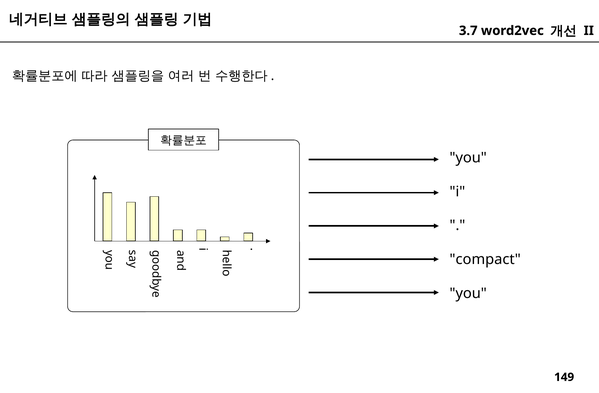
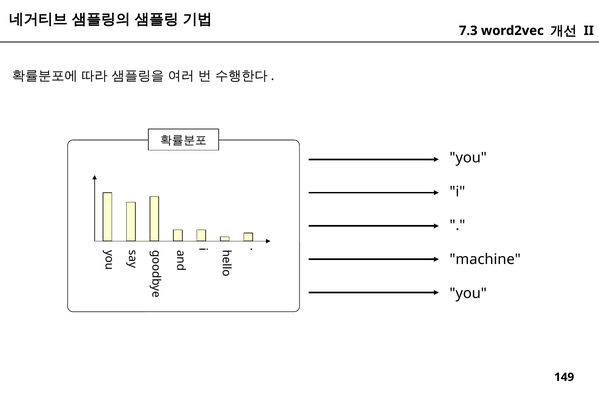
3.7: 3.7 -> 7.3
compact: compact -> machine
